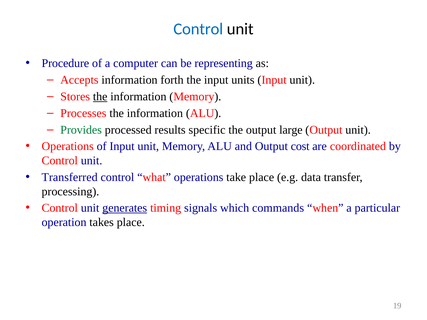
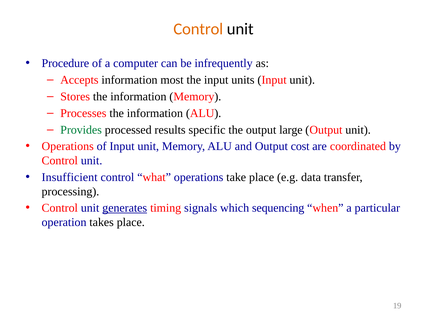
Control at (198, 29) colour: blue -> orange
representing: representing -> infrequently
forth: forth -> most
the at (100, 97) underline: present -> none
Transferred: Transferred -> Insufficient
commands: commands -> sequencing
